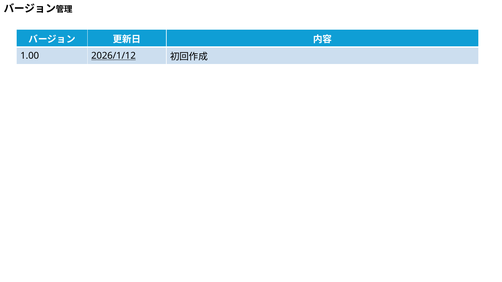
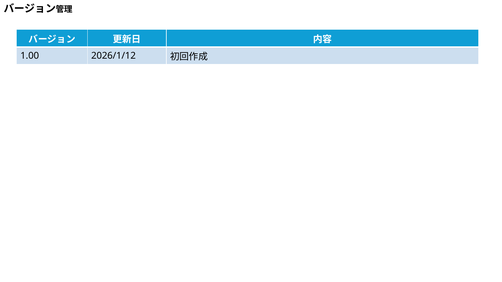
2026/1/12 underline: present -> none
